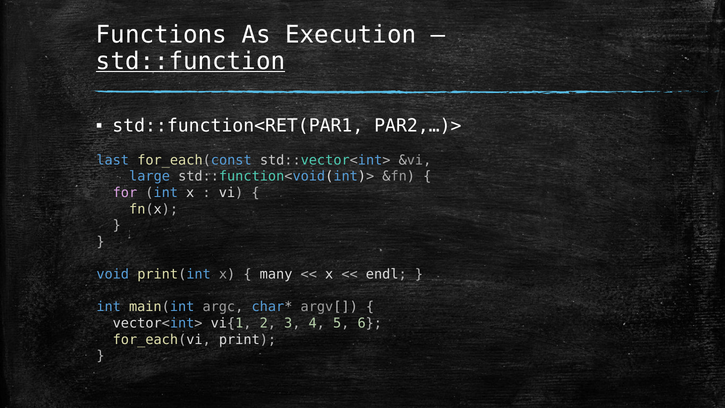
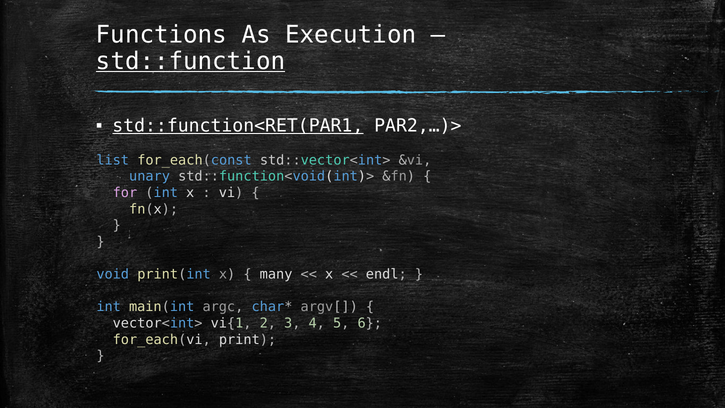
std::function<RET(PAR1 underline: none -> present
last: last -> list
large: large -> unary
